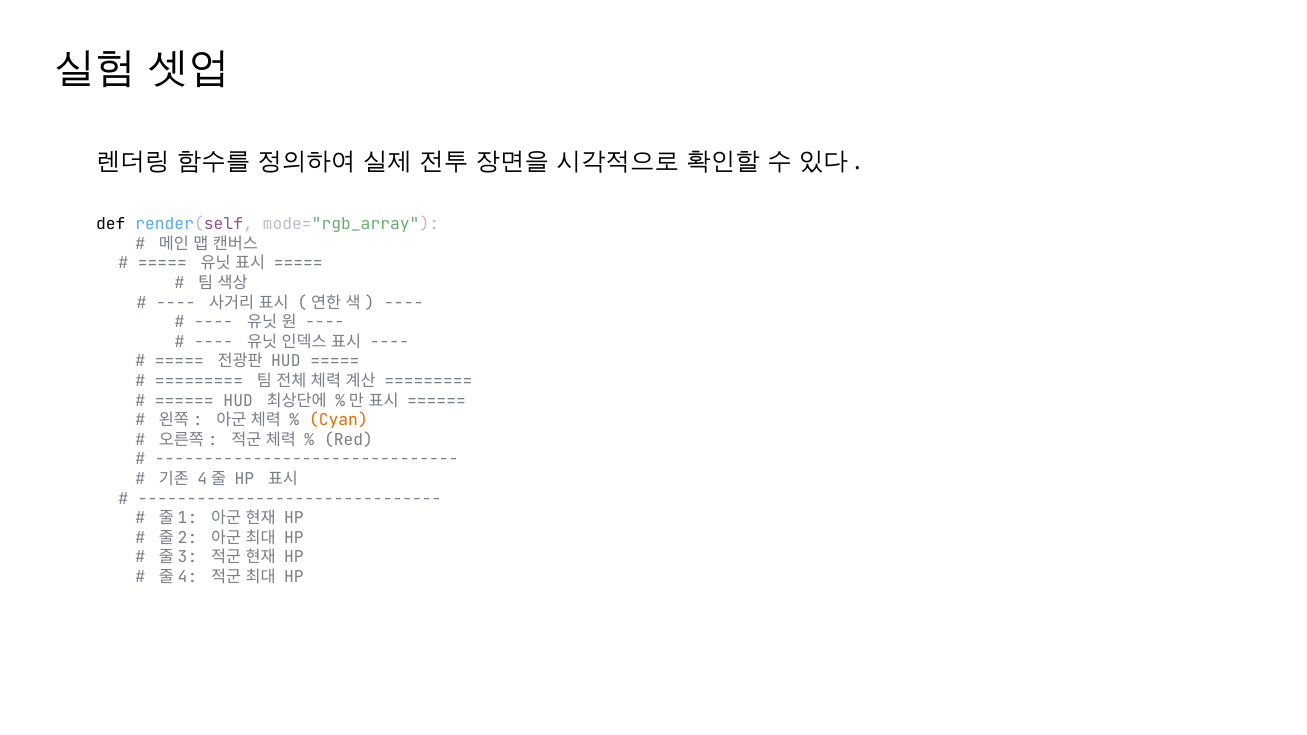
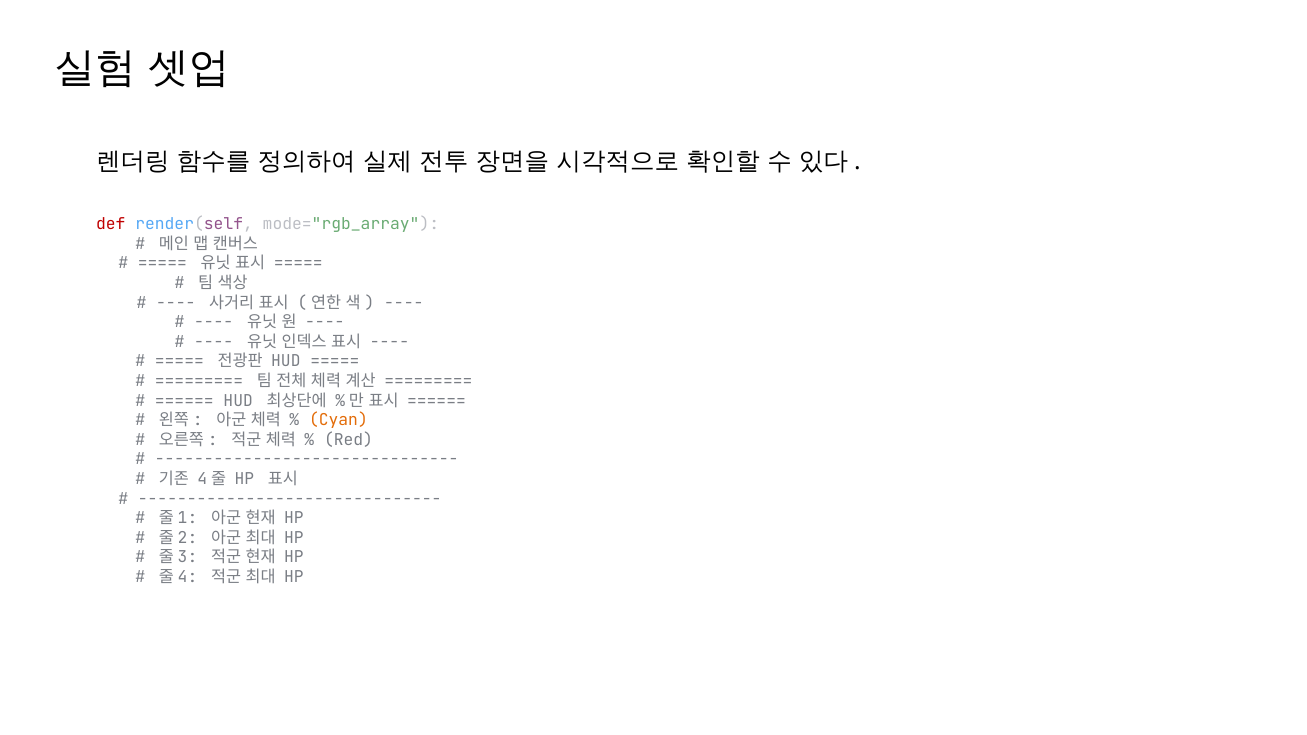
def colour: black -> red
